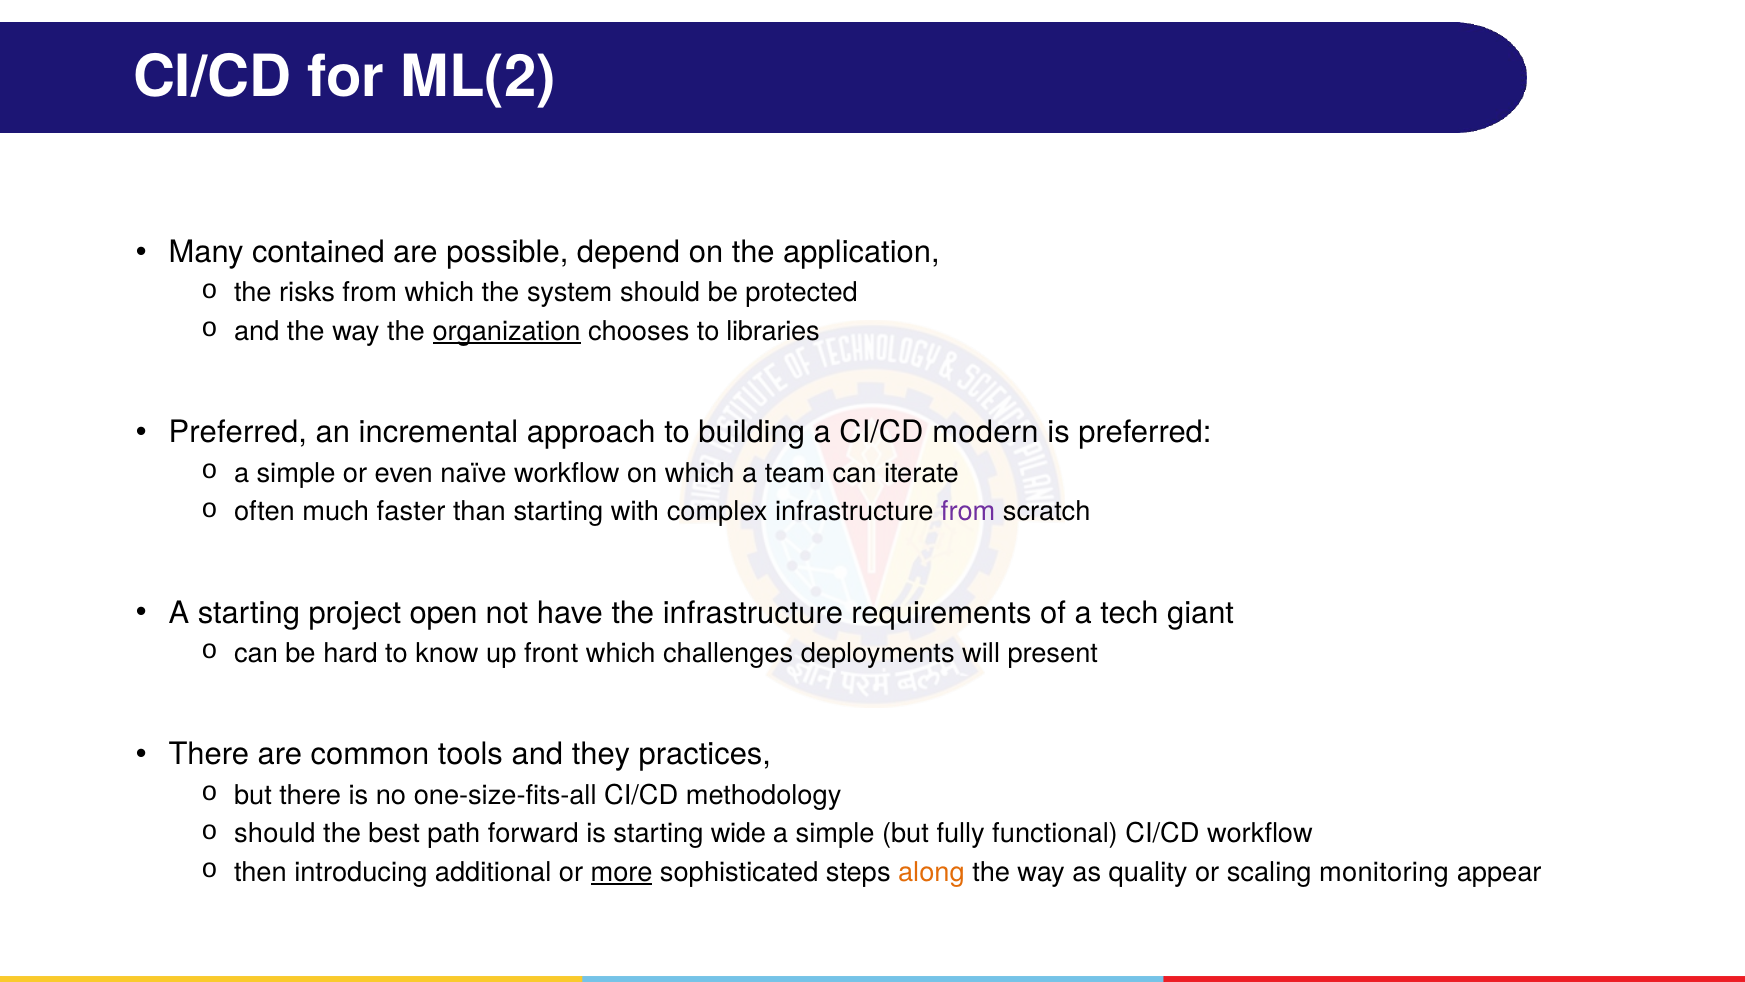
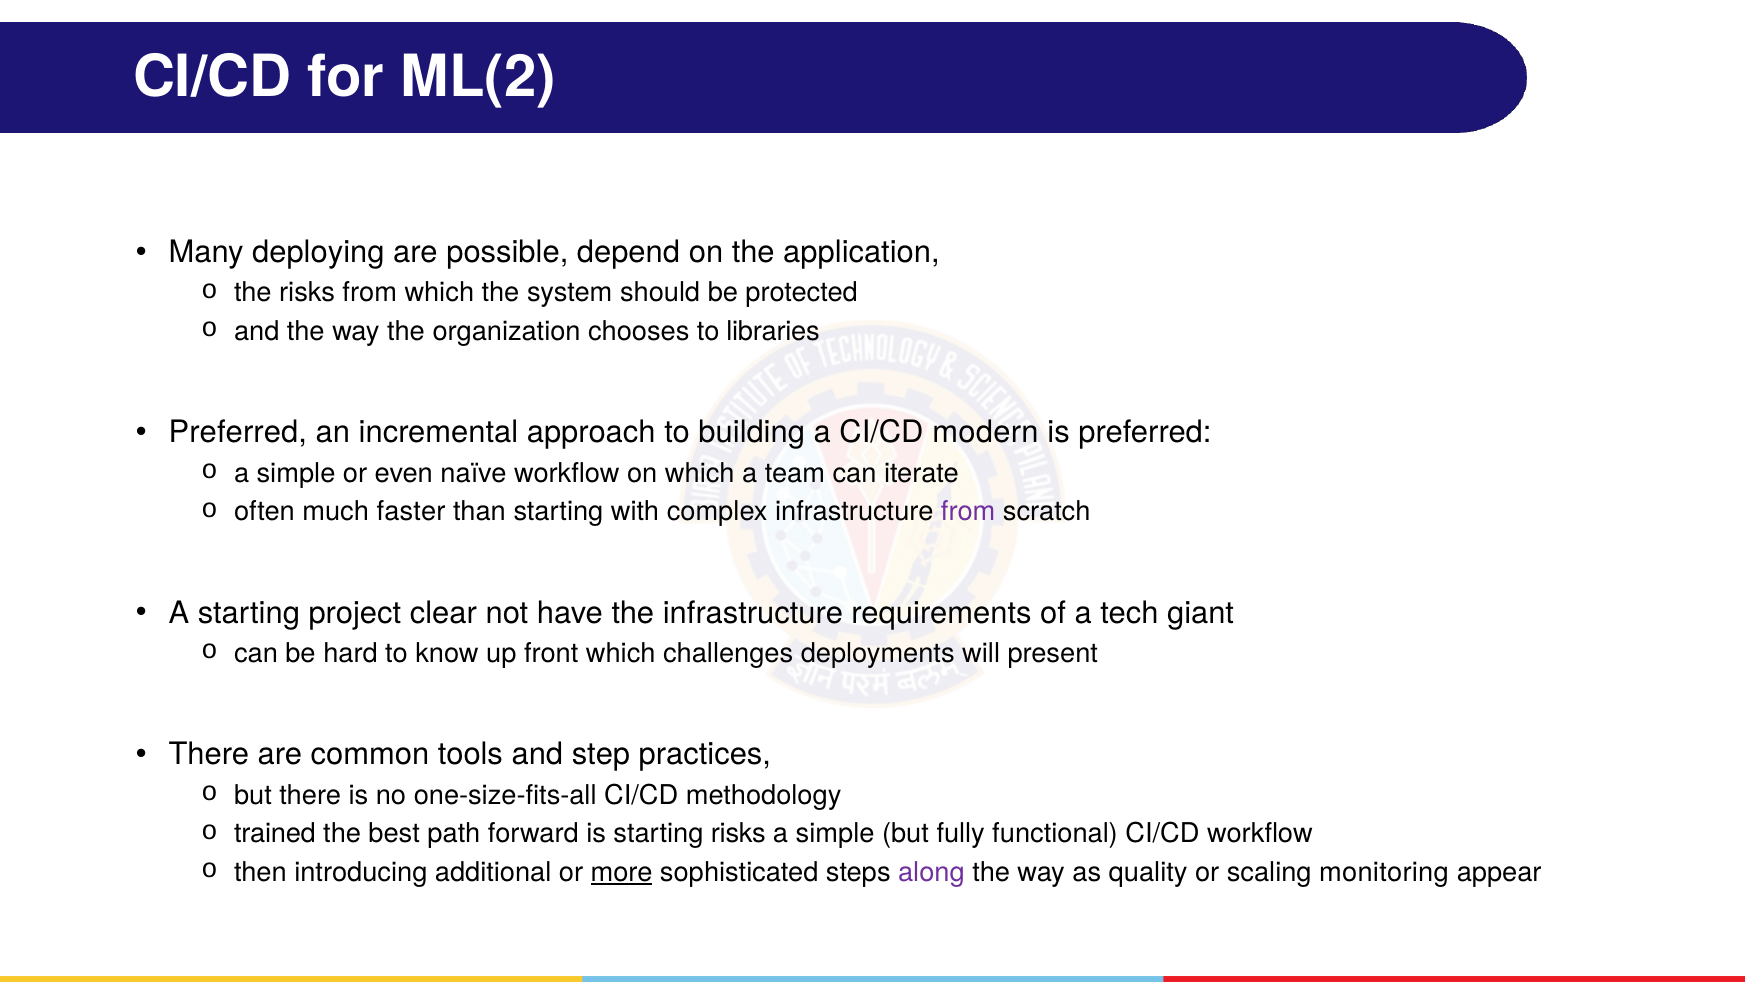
contained: contained -> deploying
organization underline: present -> none
open: open -> clear
they: they -> step
should at (275, 833): should -> trained
starting wide: wide -> risks
along colour: orange -> purple
